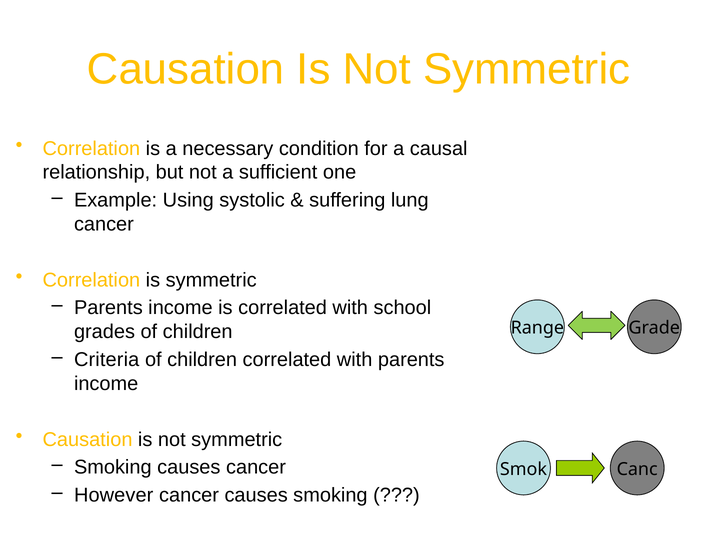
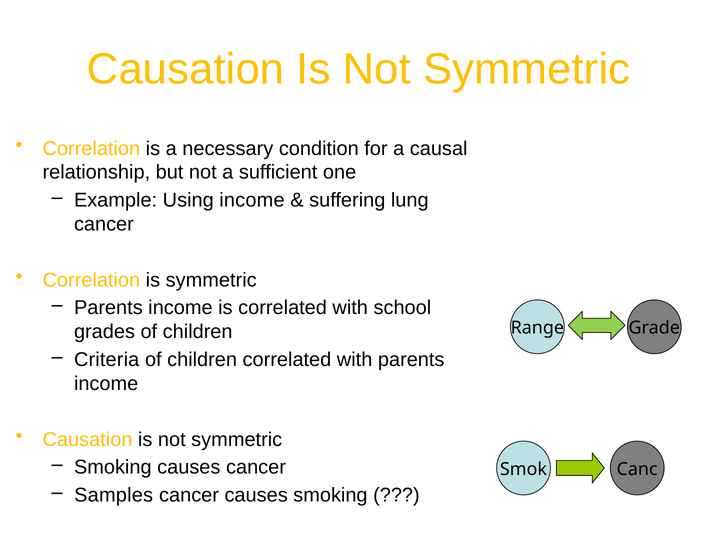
Using systolic: systolic -> income
However: However -> Samples
